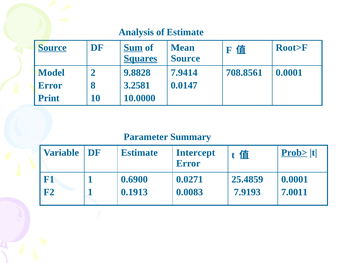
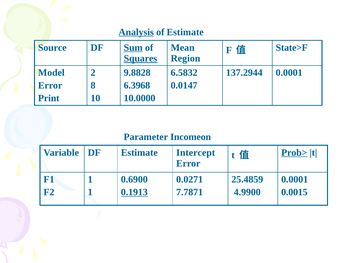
Analysis underline: none -> present
Source at (52, 48) underline: present -> none
Root>F: Root>F -> State>F
Source at (185, 58): Source -> Region
7.9414: 7.9414 -> 6.5832
708.8561: 708.8561 -> 137.2944
3.2581: 3.2581 -> 6.3968
Summary: Summary -> Incomeon
0.1913 underline: none -> present
0.0083: 0.0083 -> 7.7871
7.9193: 7.9193 -> 4.9900
7.0011: 7.0011 -> 0.0015
